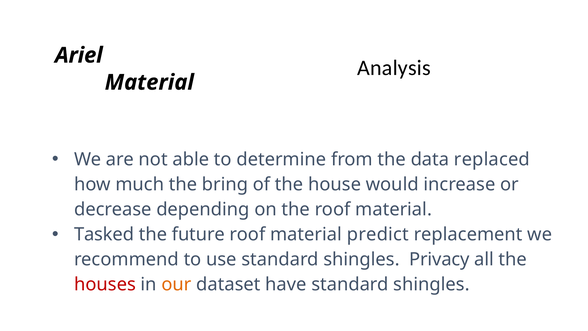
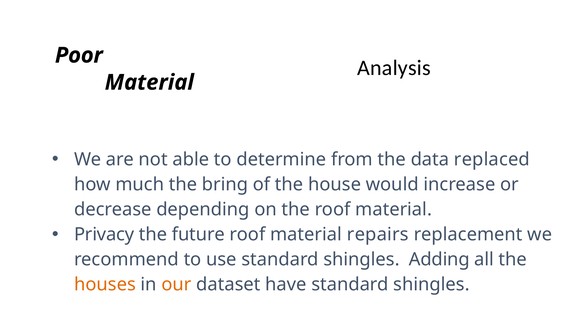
Ariel: Ariel -> Poor
Tasked: Tasked -> Privacy
predict: predict -> repairs
Privacy: Privacy -> Adding
houses colour: red -> orange
